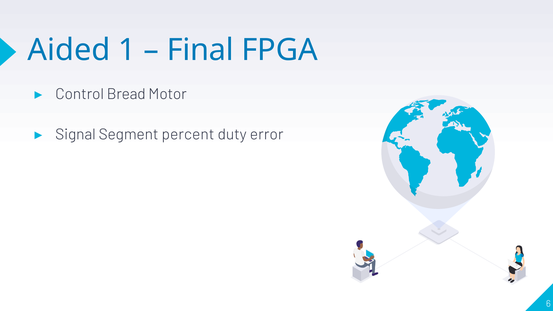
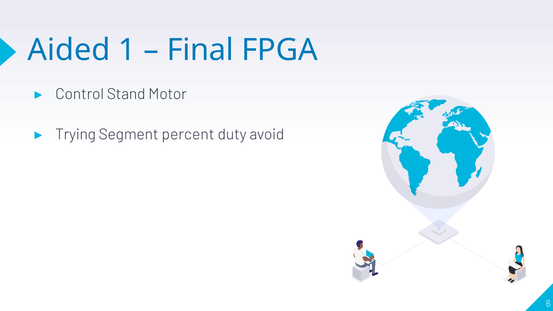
Bread: Bread -> Stand
Signal: Signal -> Trying
error: error -> avoid
